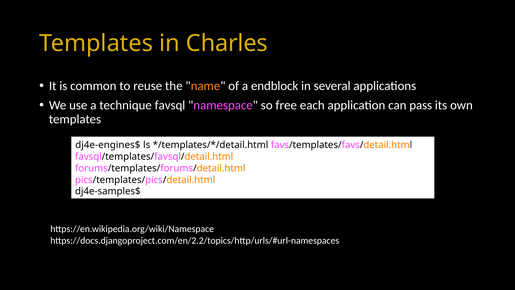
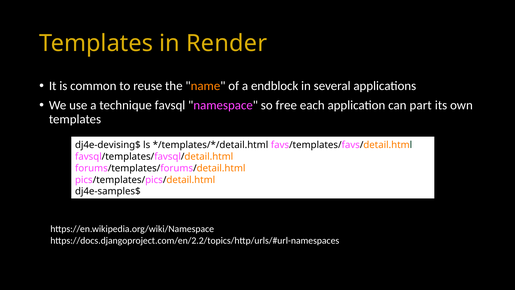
Charles: Charles -> Render
pass: pass -> part
dj4e-engines$: dj4e-engines$ -> dj4e-devising$
